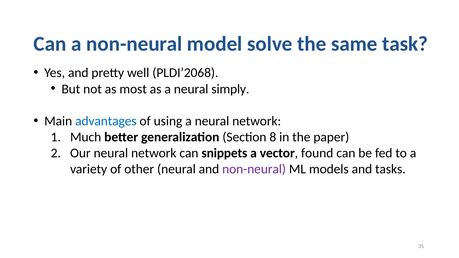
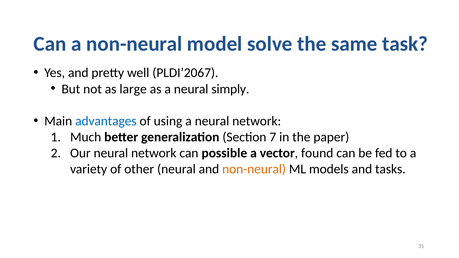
PLDI’2068: PLDI’2068 -> PLDI’2067
most: most -> large
8: 8 -> 7
snippets: snippets -> possible
non-neural at (254, 169) colour: purple -> orange
